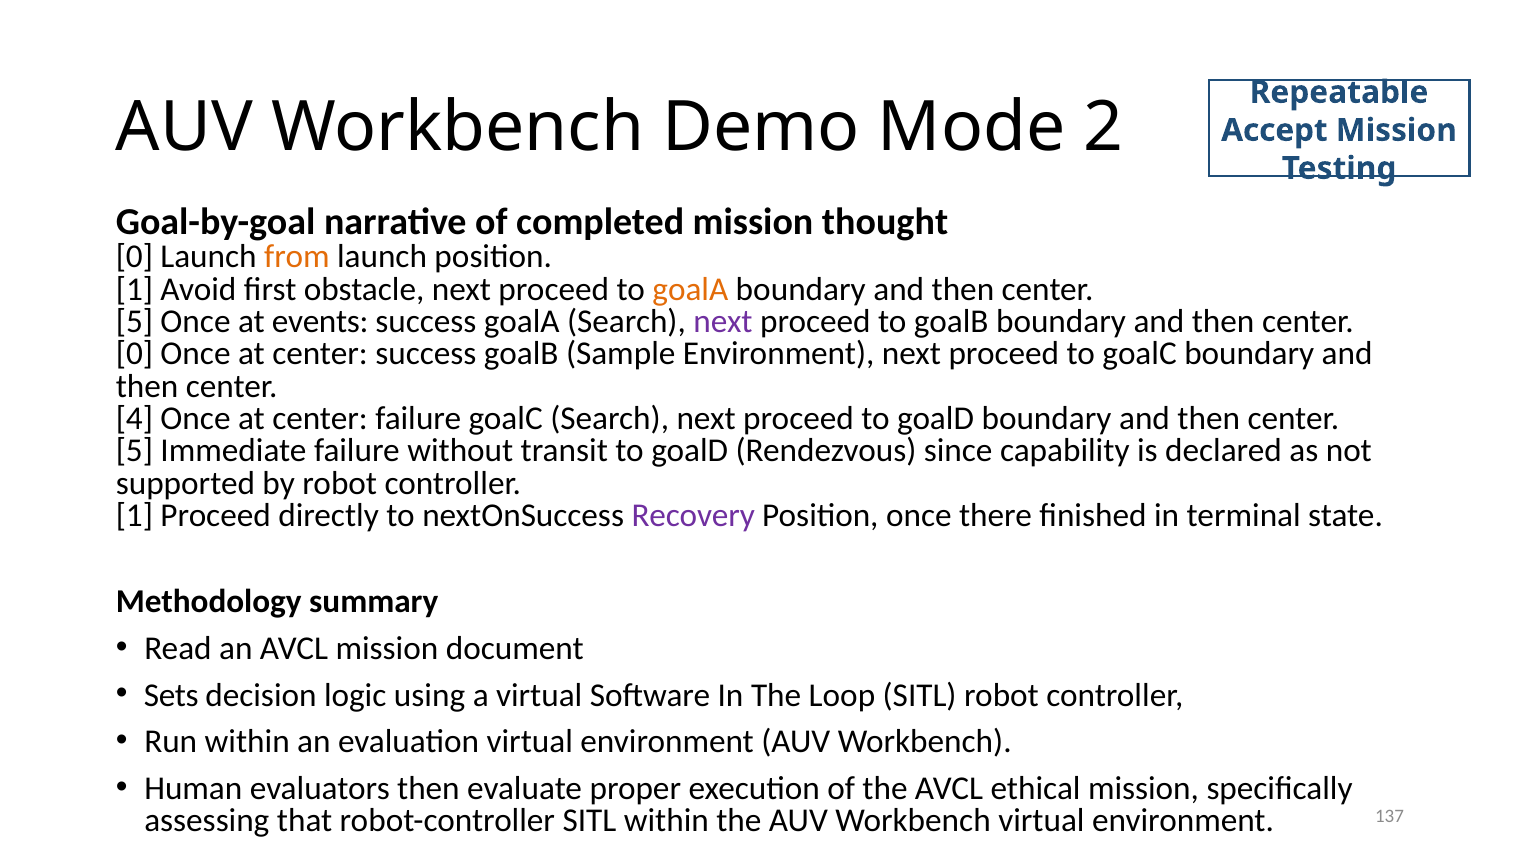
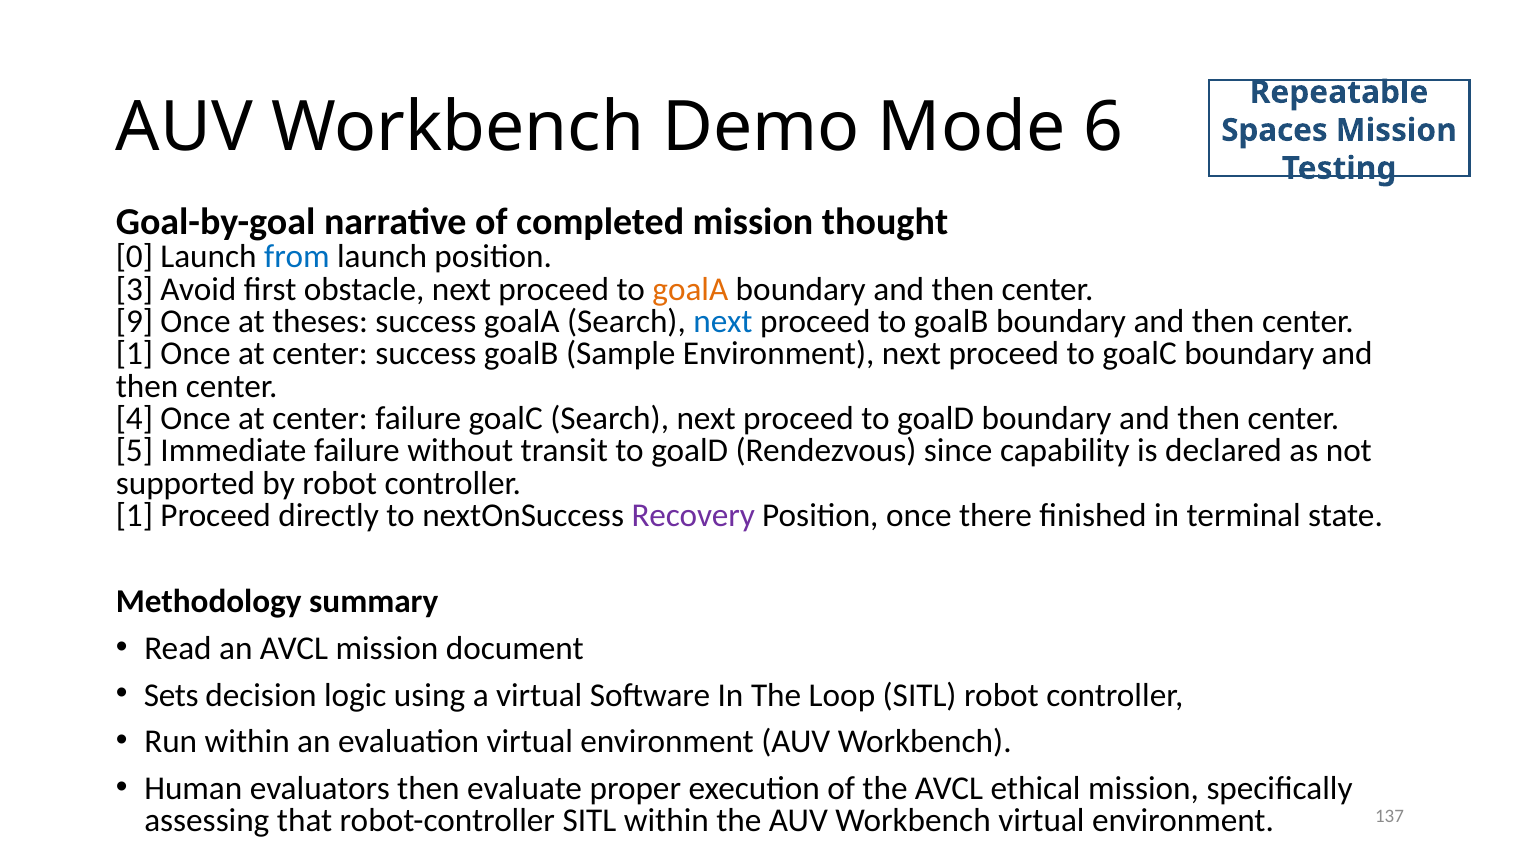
2: 2 -> 6
Accept: Accept -> Spaces
from colour: orange -> blue
1 at (134, 289): 1 -> 3
5 at (134, 322): 5 -> 9
events: events -> theses
next at (723, 322) colour: purple -> blue
0 at (134, 354): 0 -> 1
